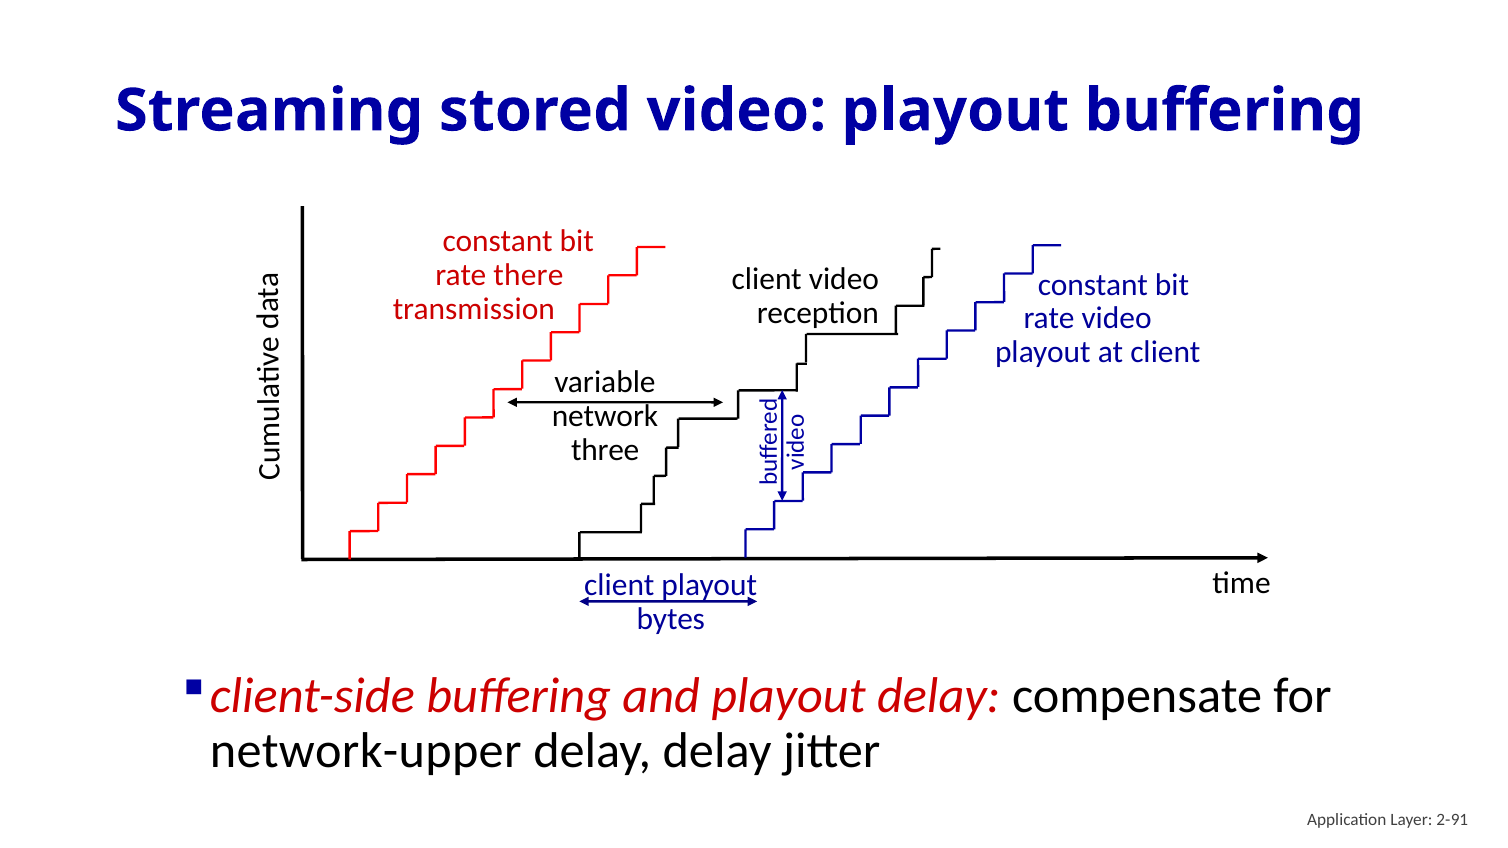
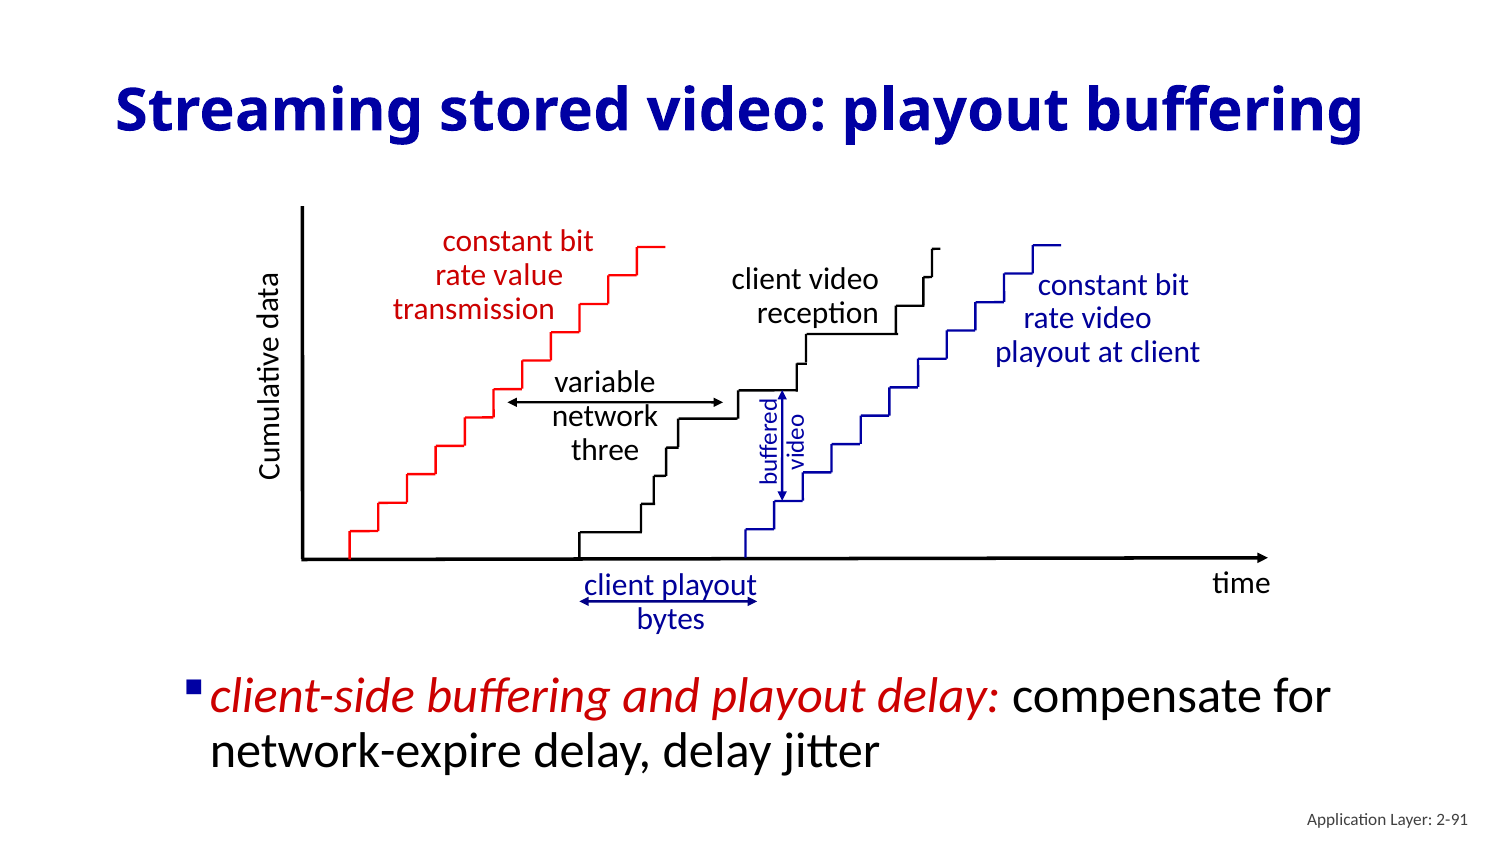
there: there -> value
network-upper: network-upper -> network-expire
